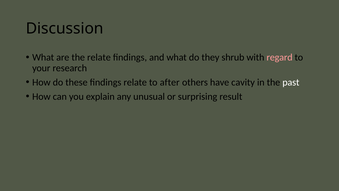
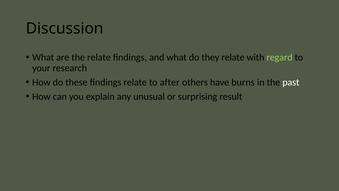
they shrub: shrub -> relate
regard colour: pink -> light green
cavity: cavity -> burns
